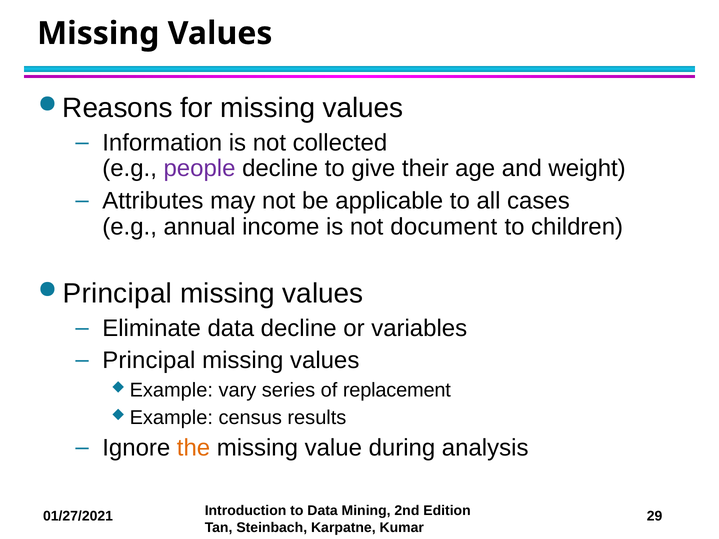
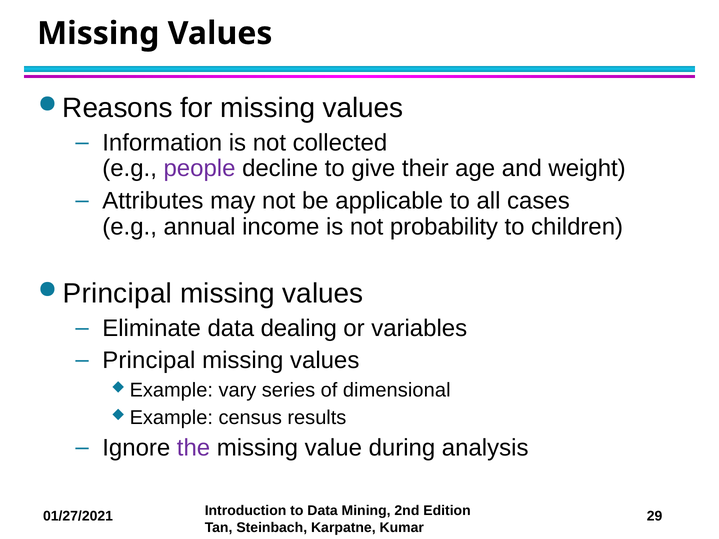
document: document -> probability
data decline: decline -> dealing
replacement: replacement -> dimensional
the colour: orange -> purple
